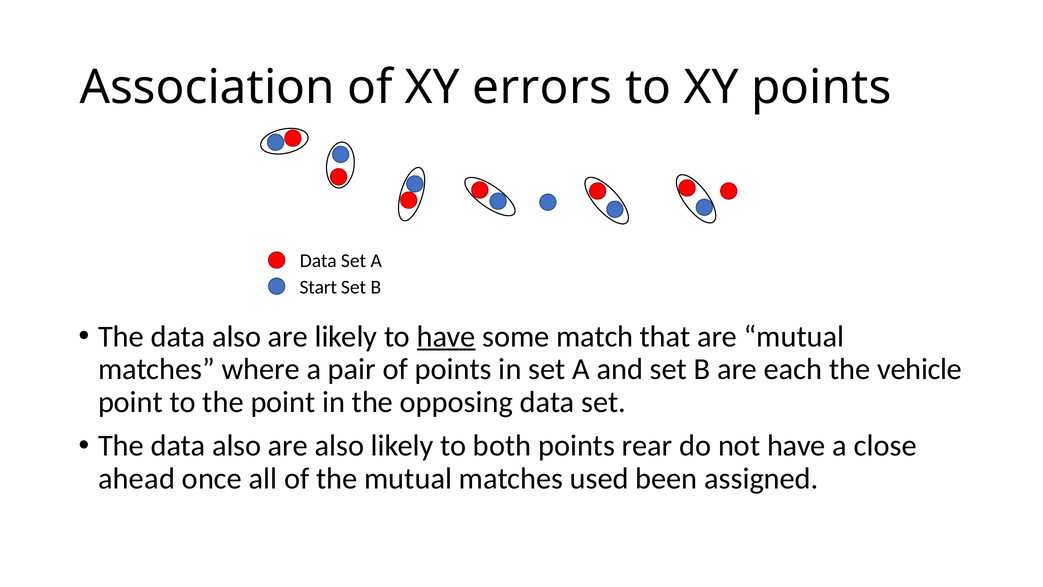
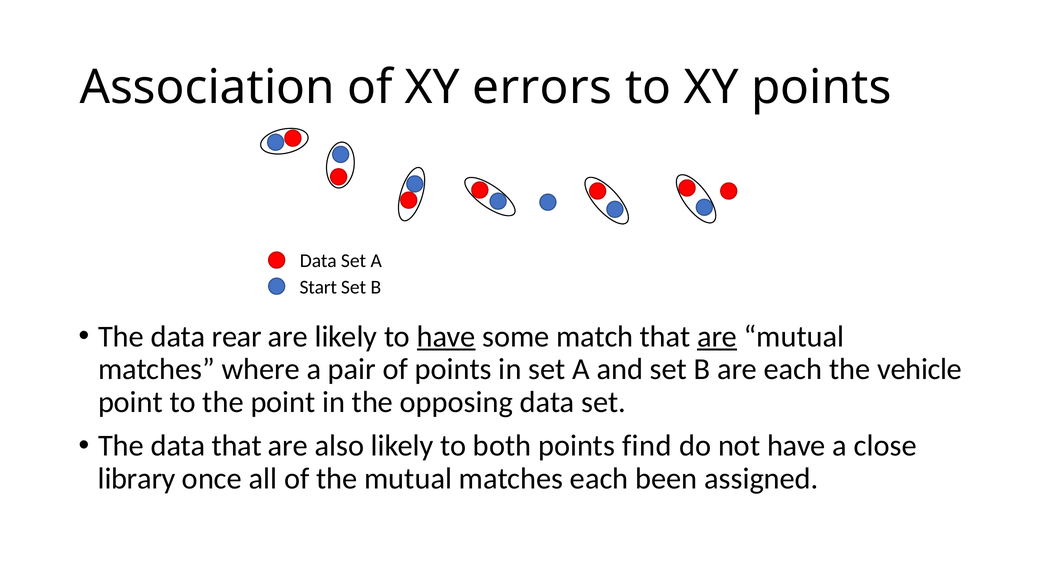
also at (237, 336): also -> rear
are at (717, 336) underline: none -> present
also at (237, 446): also -> that
rear: rear -> find
ahead: ahead -> library
matches used: used -> each
